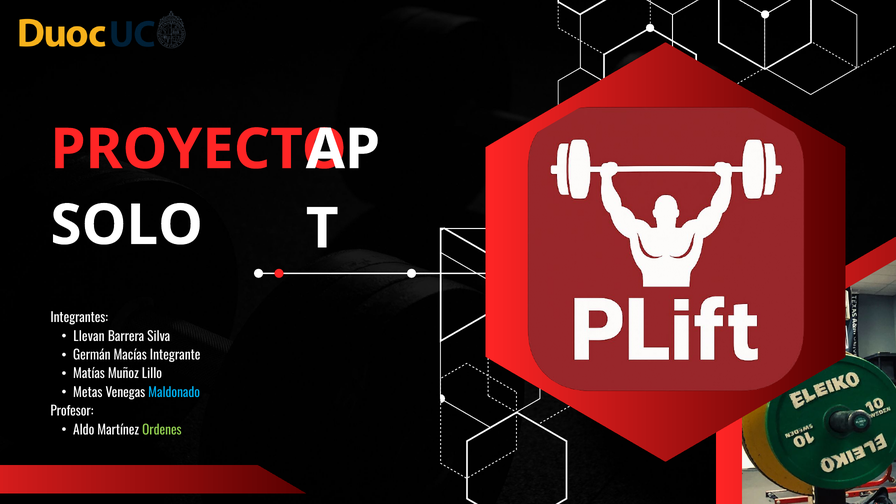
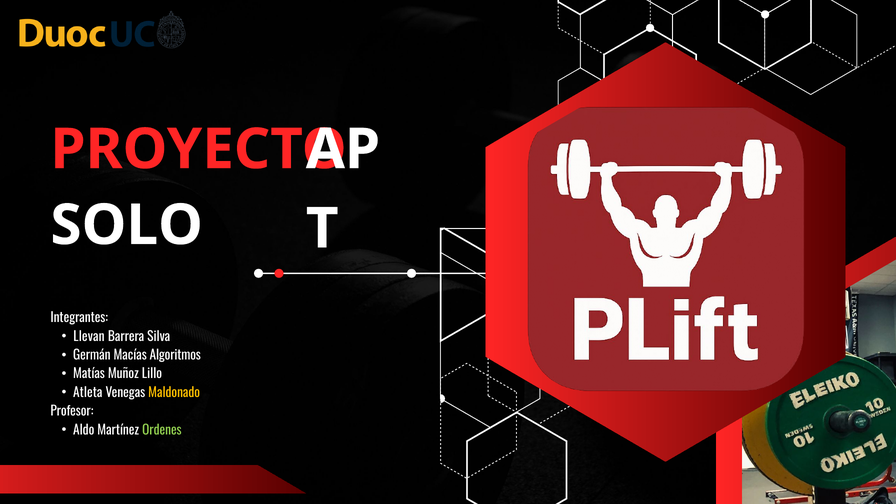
Integrante: Integrante -> Algoritmos
Metas: Metas -> Atleta
Maldonado colour: light blue -> yellow
